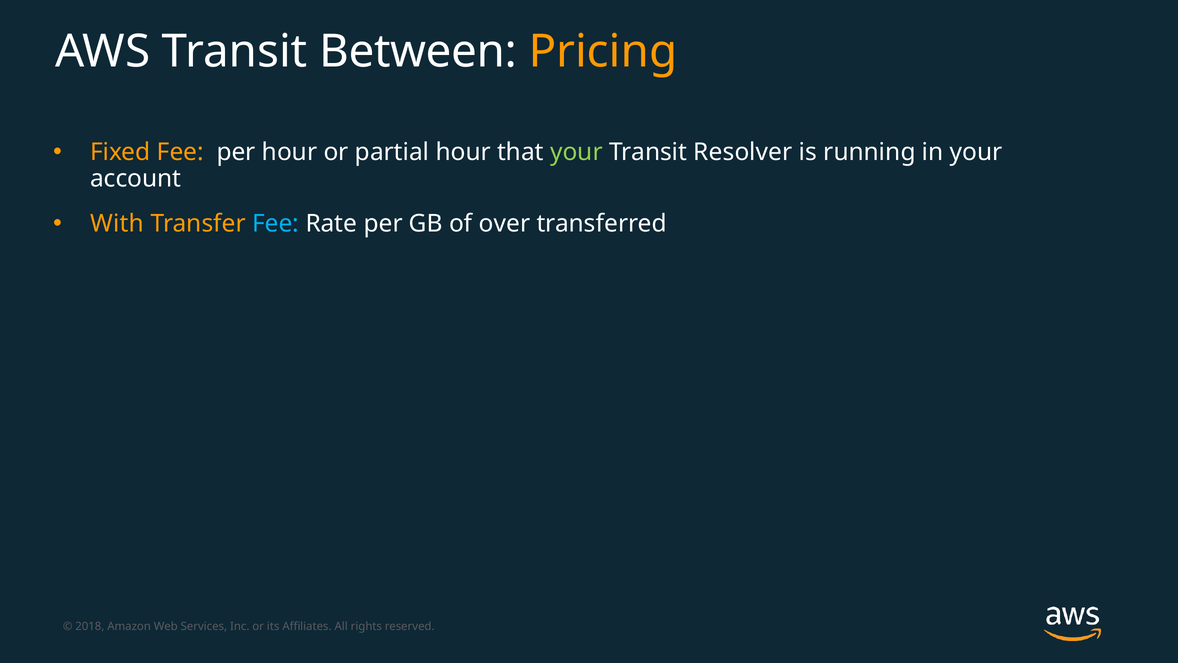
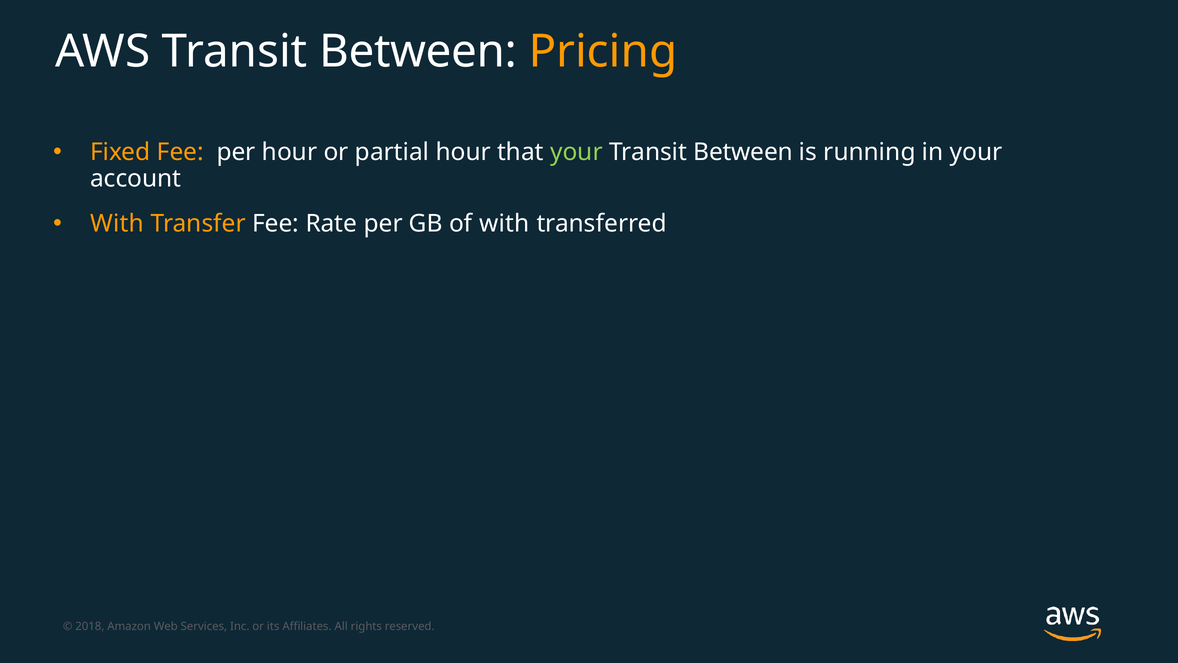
Resolver at (743, 152): Resolver -> Between
Fee at (276, 224) colour: light blue -> white
of over: over -> with
